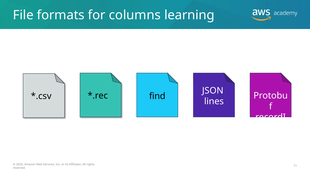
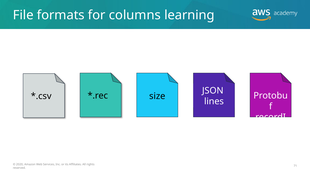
find: find -> size
